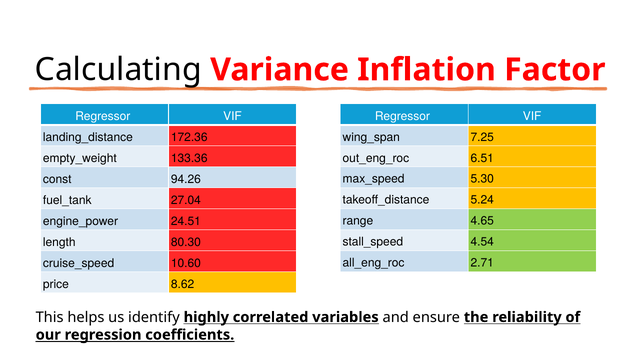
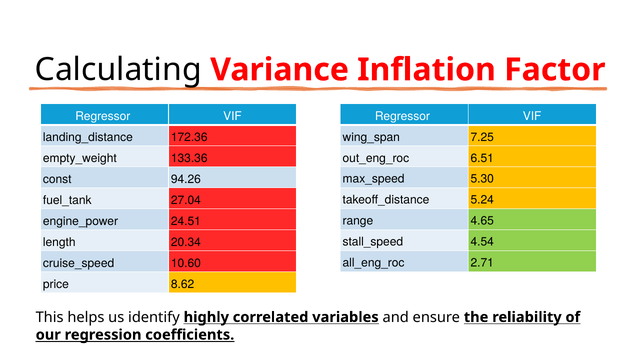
80.30: 80.30 -> 20.34
